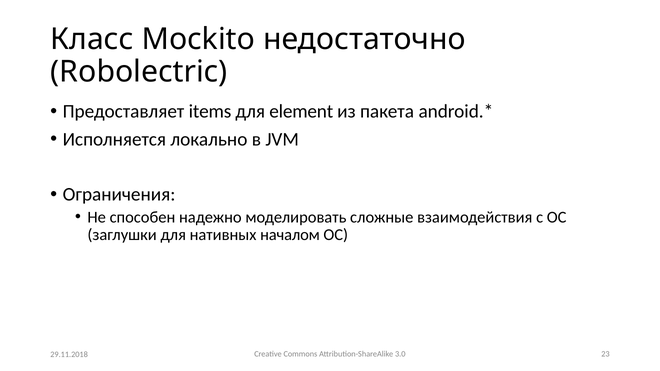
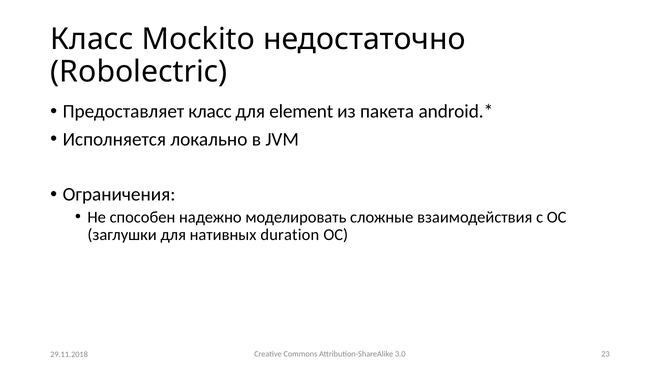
Предоставляет items: items -> класс
началом: началом -> duration
